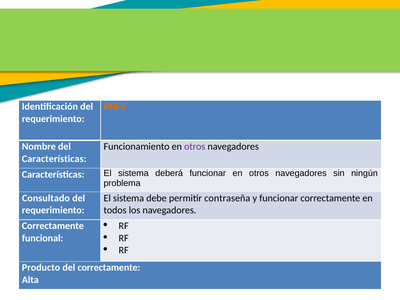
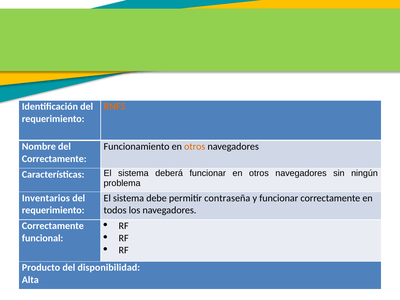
otros at (195, 147) colour: purple -> orange
Características at (54, 159): Características -> Correctamente
Consultado: Consultado -> Inventarios
del correctamente: correctamente -> disponibilidad
